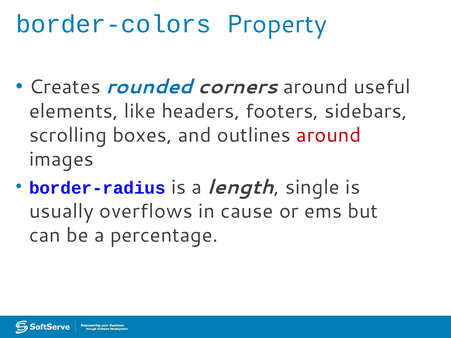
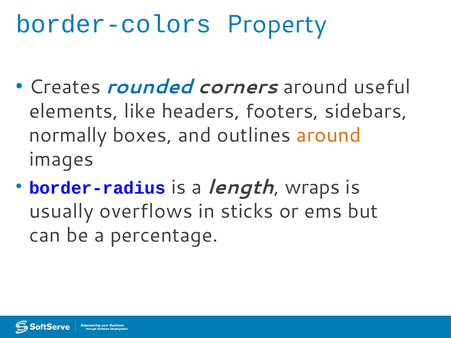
scrolling: scrolling -> normally
around at (329, 135) colour: red -> orange
single: single -> wraps
cause: cause -> sticks
